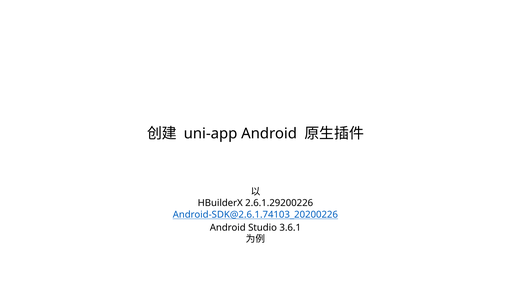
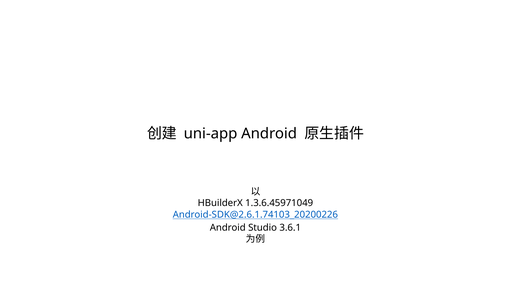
2.6.1.29200226: 2.6.1.29200226 -> 1.3.6.45971049
